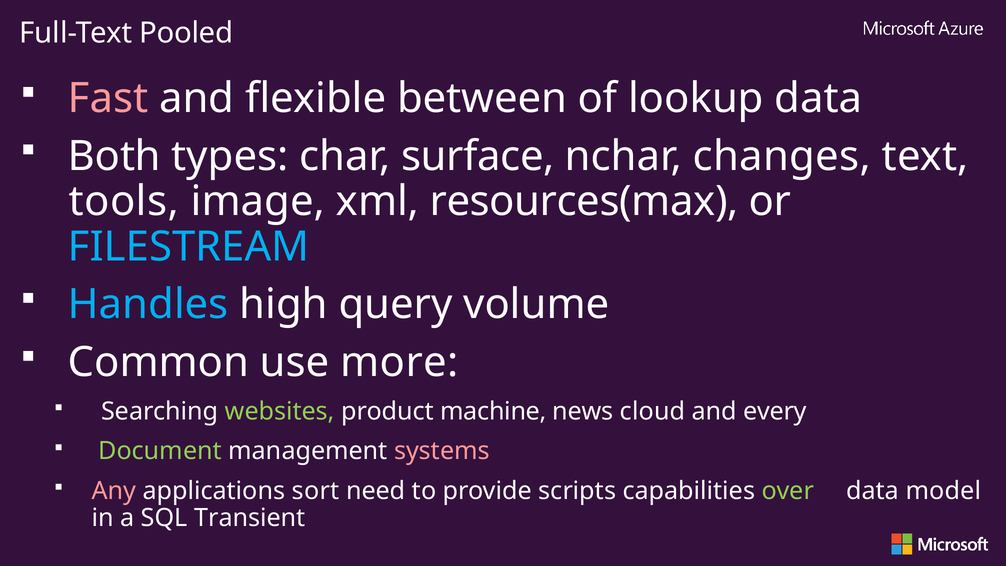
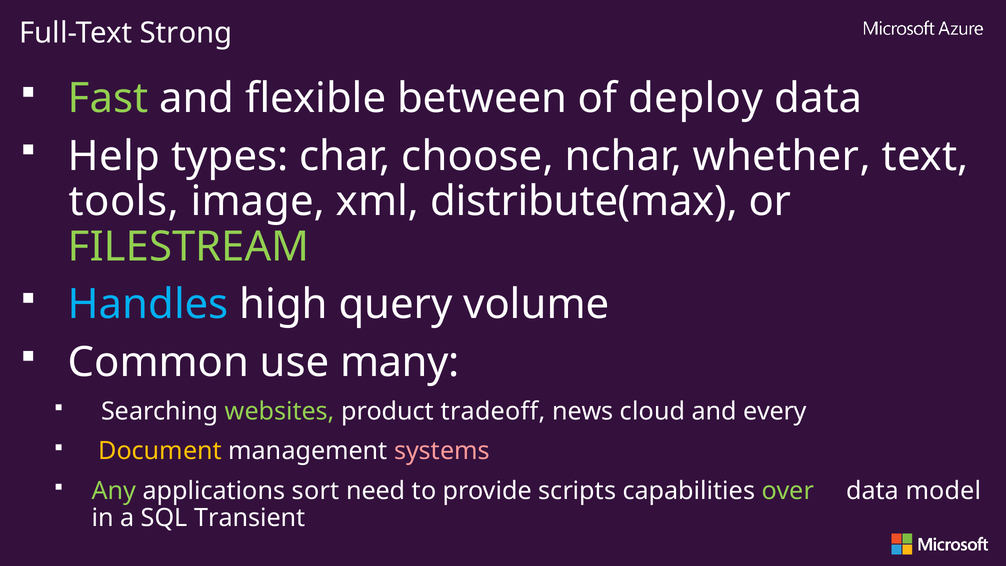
Pooled: Pooled -> Strong
Fast colour: pink -> light green
lookup: lookup -> deploy
Both: Both -> Help
surface: surface -> choose
changes: changes -> whether
resources(max: resources(max -> distribute(max
FILESTREAM colour: light blue -> light green
more: more -> many
machine: machine -> tradeoff
Document colour: light green -> yellow
Any colour: pink -> light green
